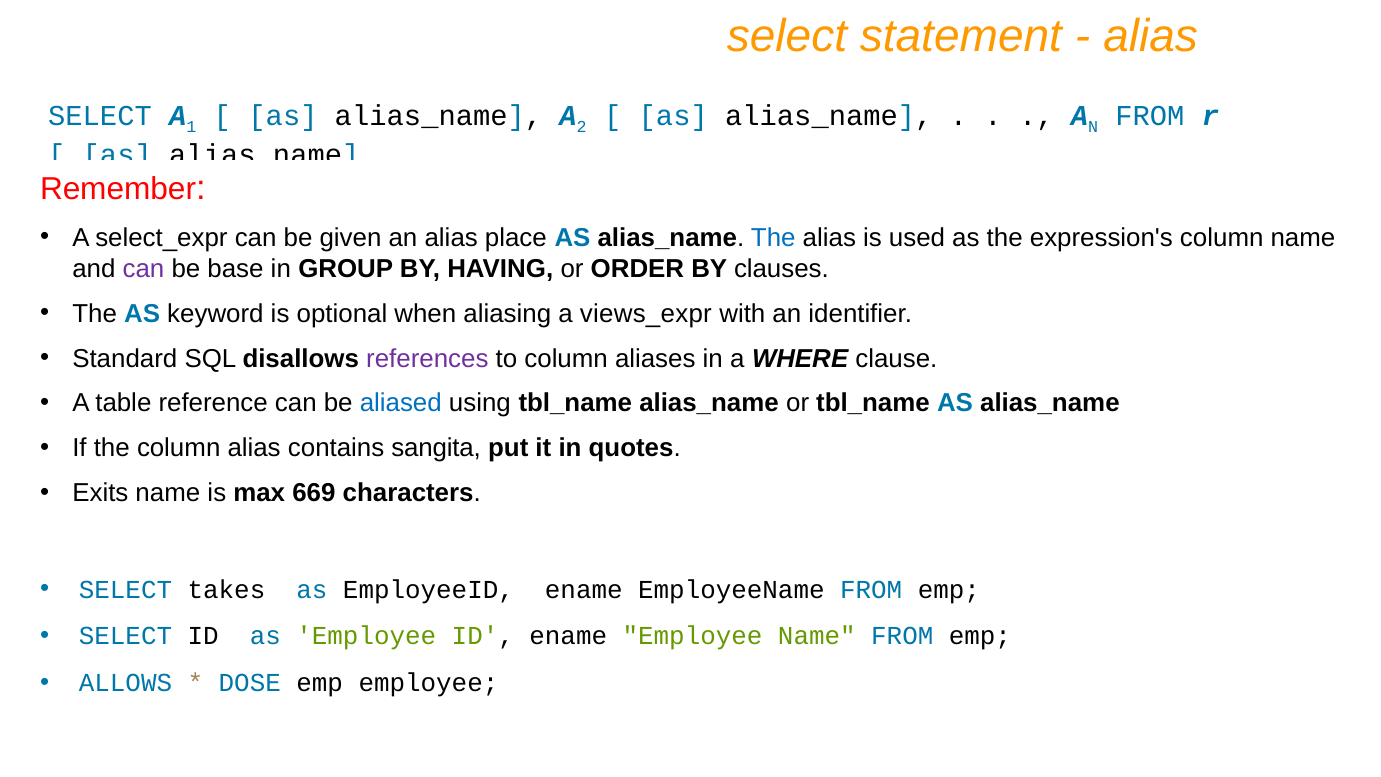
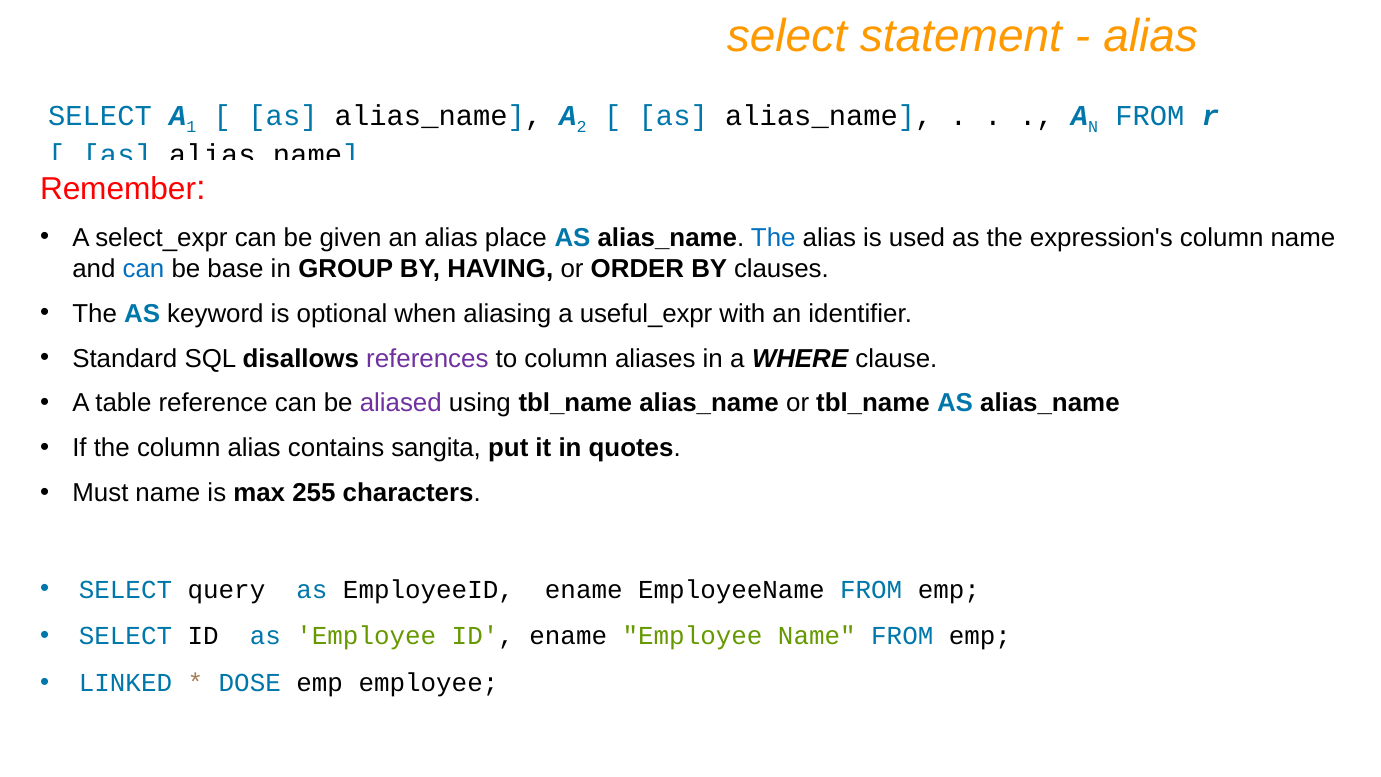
can at (143, 269) colour: purple -> blue
views_expr: views_expr -> useful_expr
aliased colour: blue -> purple
Exits: Exits -> Must
669: 669 -> 255
takes: takes -> query
ALLOWS: ALLOWS -> LINKED
